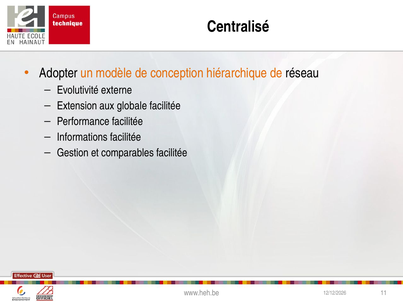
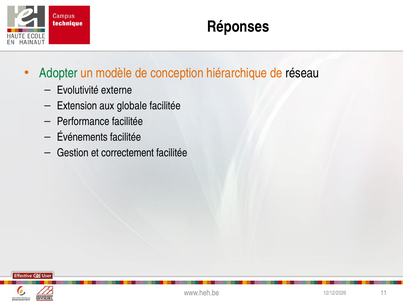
Centralisé: Centralisé -> Réponses
Adopter colour: black -> green
Informations: Informations -> Événements
comparables: comparables -> correctement
